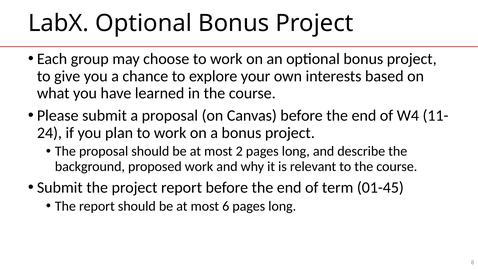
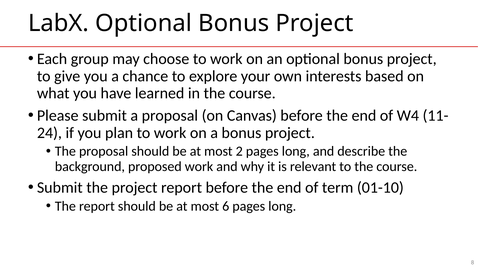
01-45: 01-45 -> 01-10
